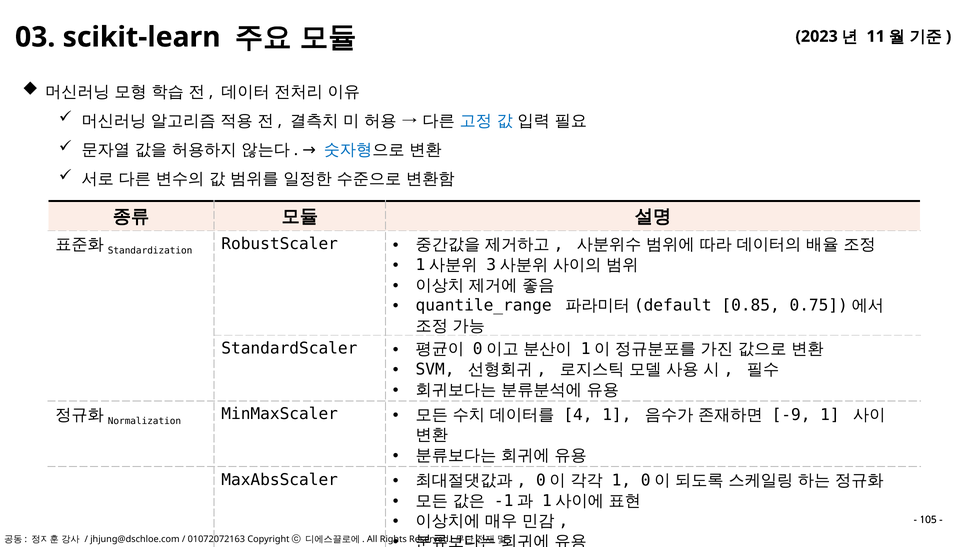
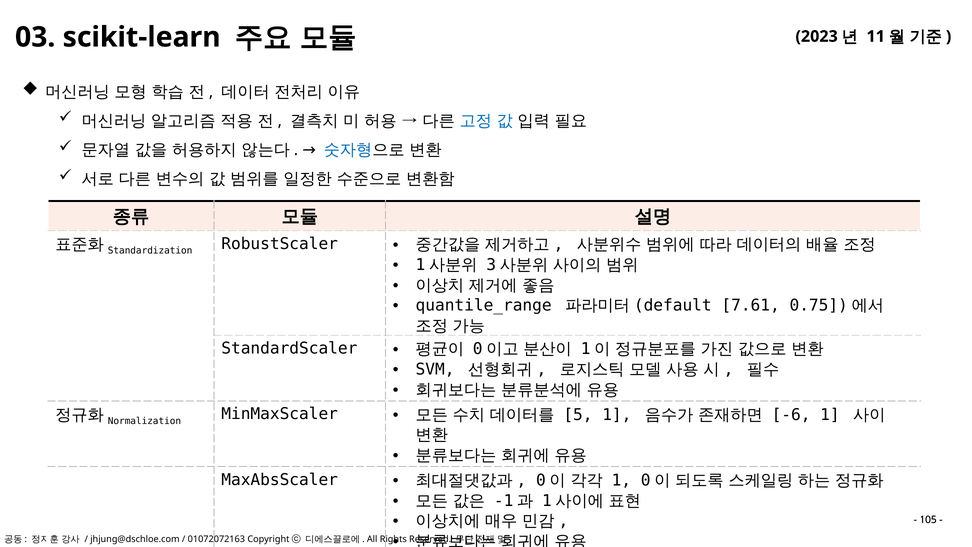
0.85: 0.85 -> 7.61
4: 4 -> 5
-9: -9 -> -6
